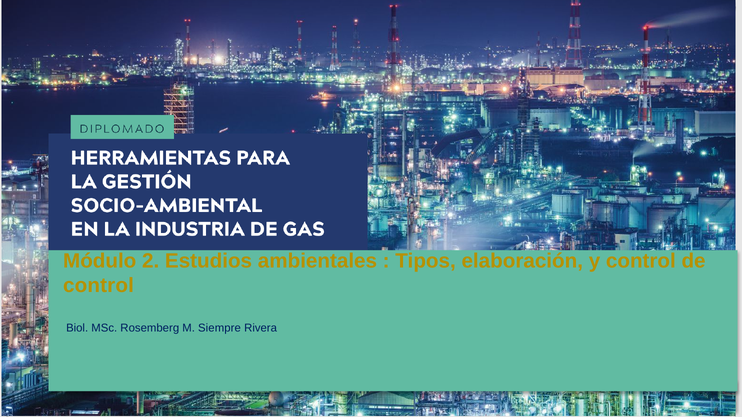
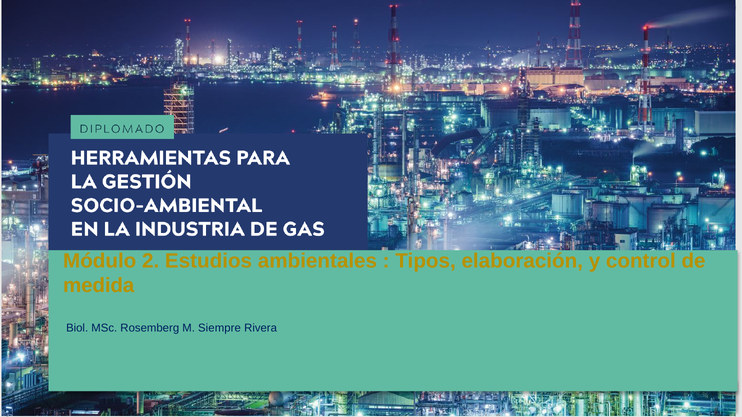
control at (98, 286): control -> medida
